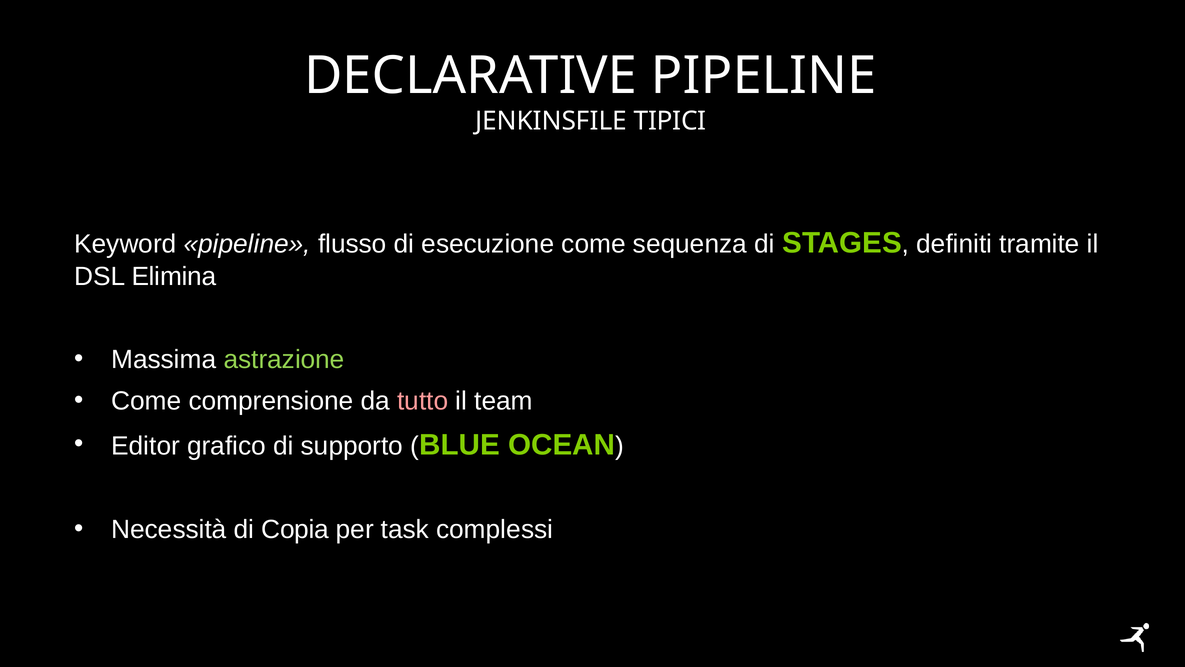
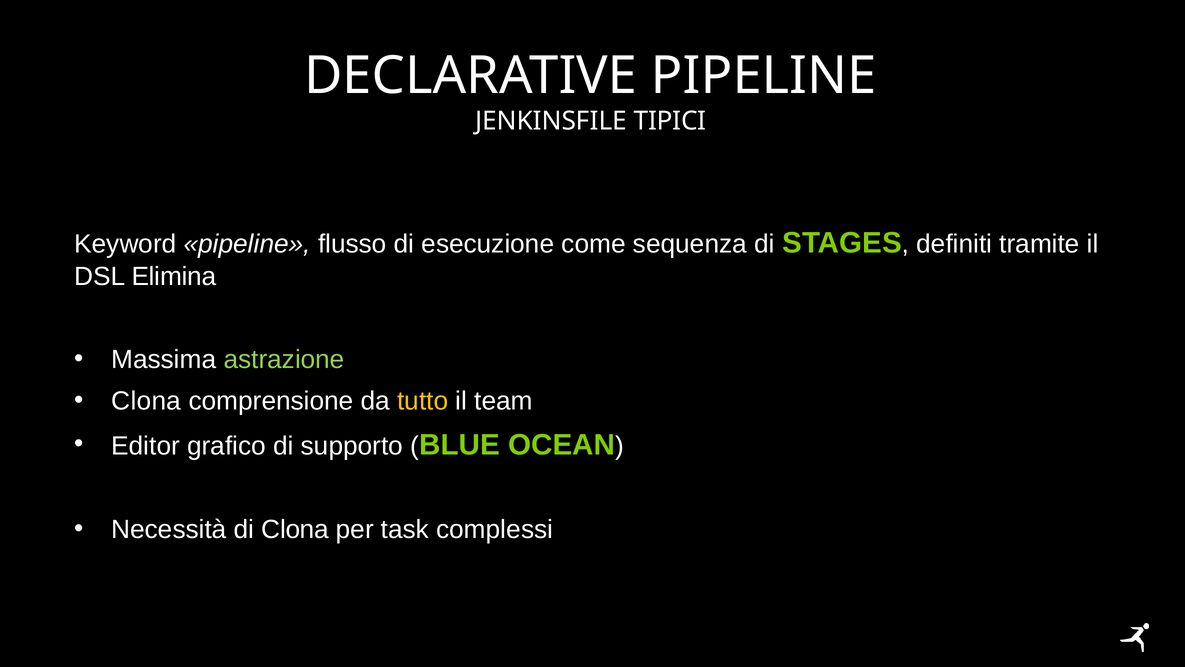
Come at (146, 401): Come -> Clona
tutto colour: pink -> yellow
di Copia: Copia -> Clona
